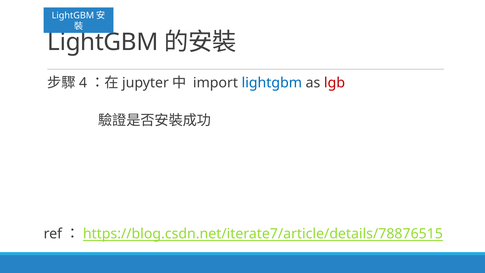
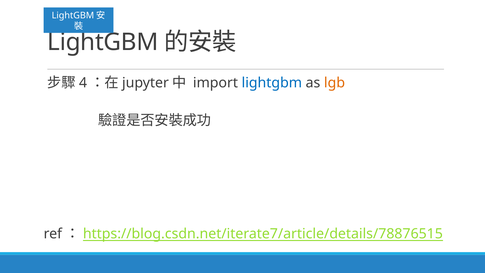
lgb colour: red -> orange
